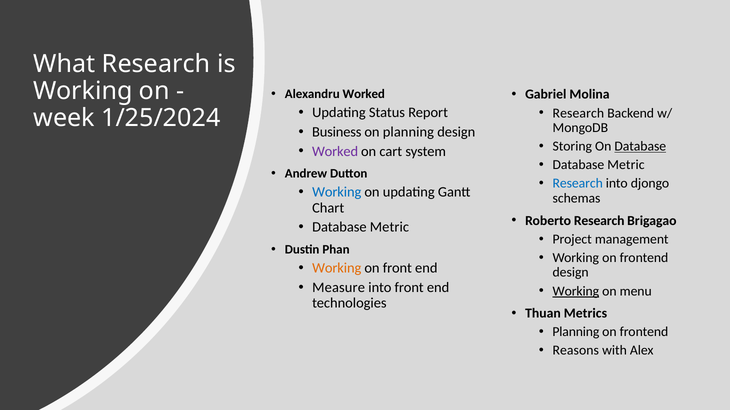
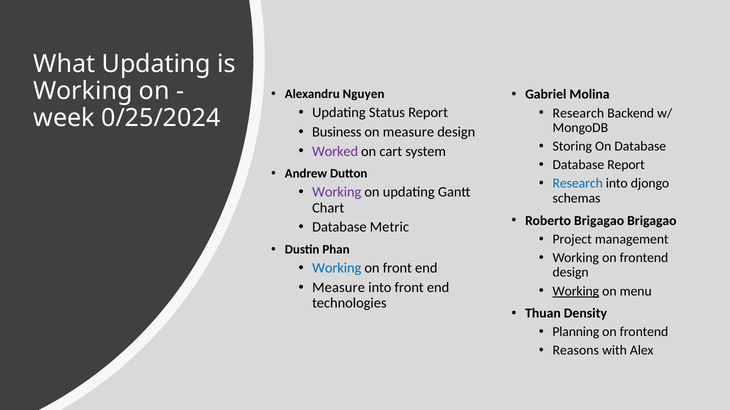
What Research: Research -> Updating
Alexandru Worked: Worked -> Nguyen
1/25/2024: 1/25/2024 -> 0/25/2024
on planning: planning -> measure
Database at (640, 147) underline: present -> none
Metric at (626, 165): Metric -> Report
Working at (337, 193) colour: blue -> purple
Roberto Research: Research -> Brigagao
Working at (337, 268) colour: orange -> blue
Metrics: Metrics -> Density
